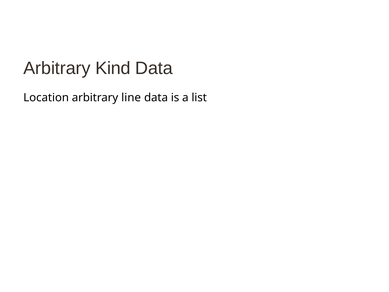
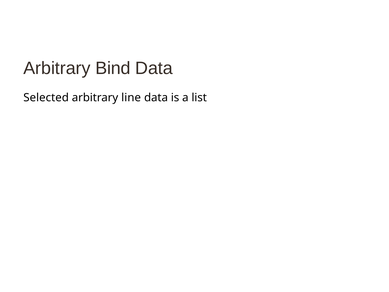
Kind: Kind -> Bind
Location: Location -> Selected
